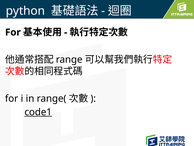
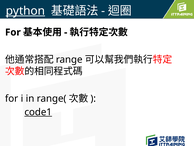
python underline: none -> present
